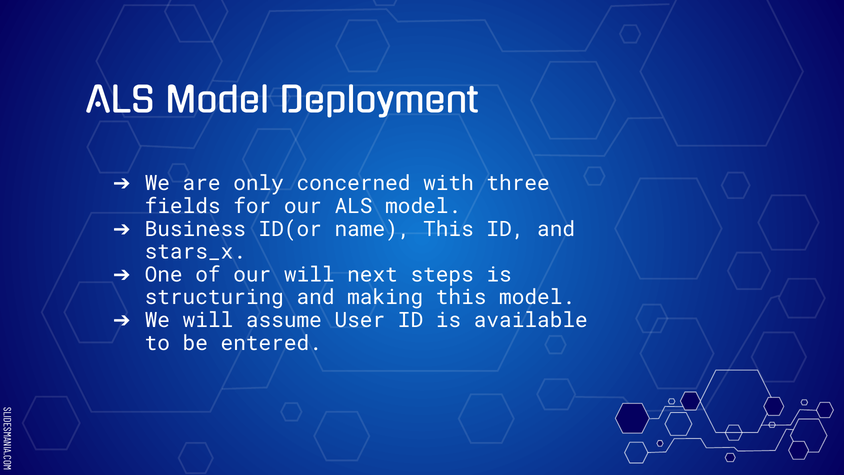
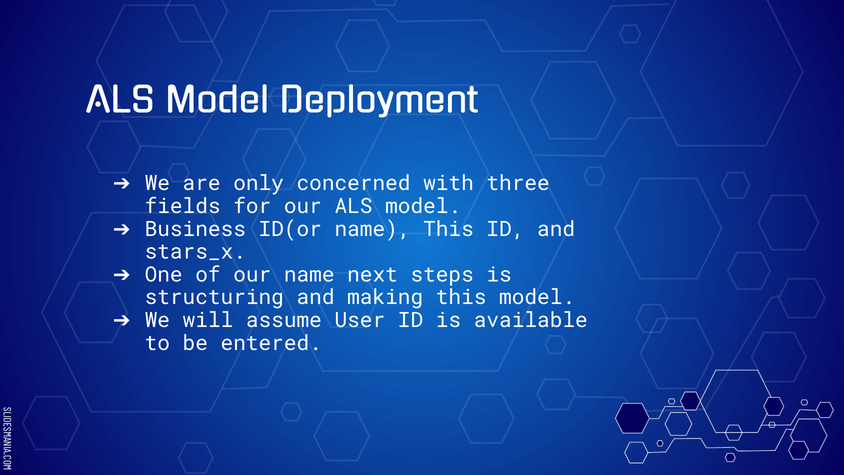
our will: will -> name
